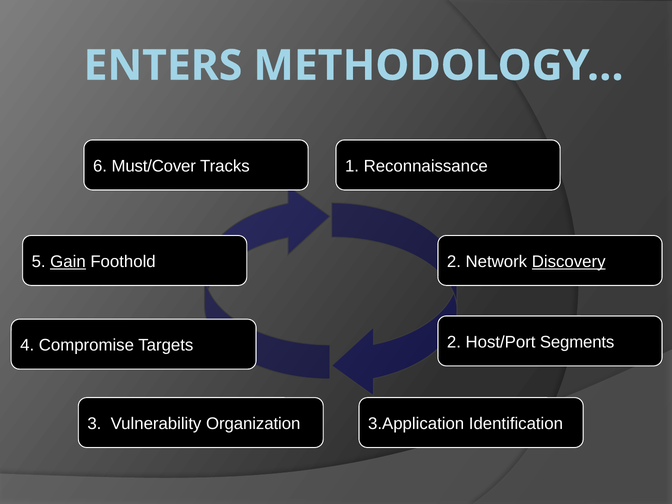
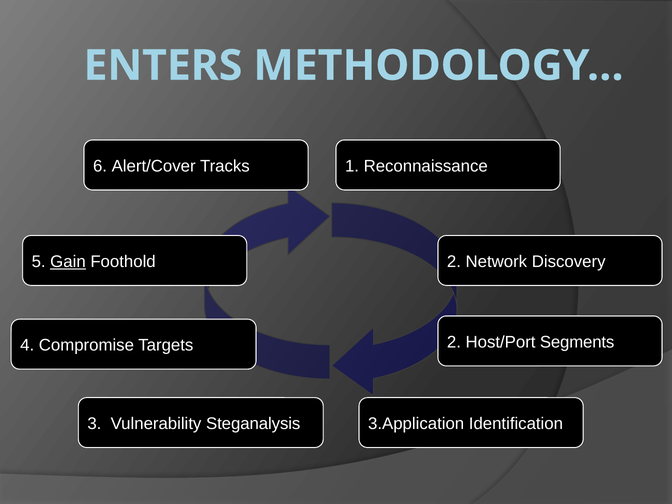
Must/Cover: Must/Cover -> Alert/Cover
Discovery underline: present -> none
Organization: Organization -> Steganalysis
